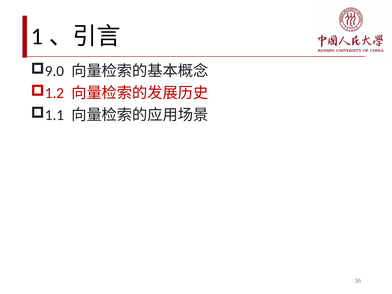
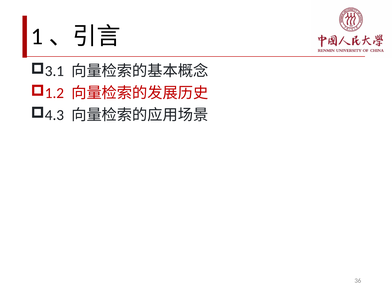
9.0: 9.0 -> 3.1
1.1: 1.1 -> 4.3
